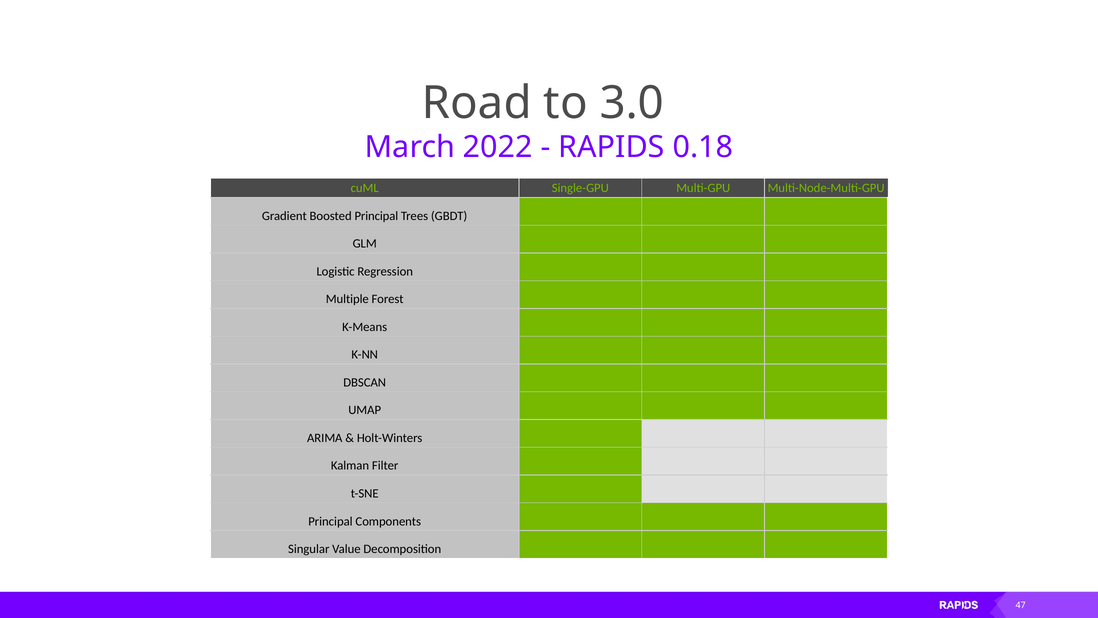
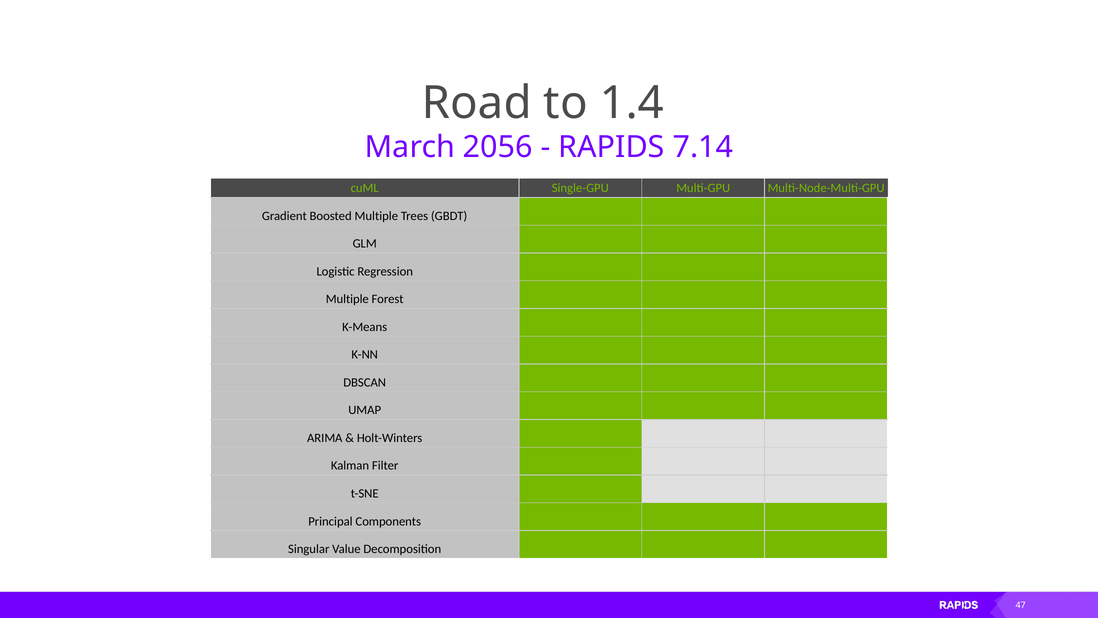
3.0: 3.0 -> 1.4
2022: 2022 -> 2056
0.18: 0.18 -> 7.14
Boosted Principal: Principal -> Multiple
